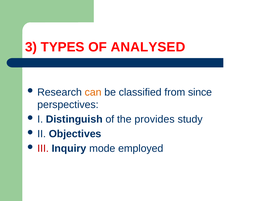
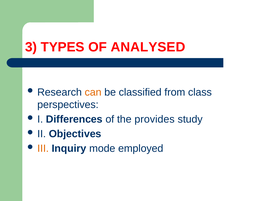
since: since -> class
Distinguish: Distinguish -> Differences
III colour: red -> orange
